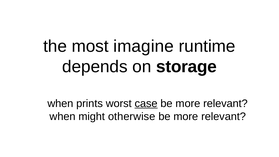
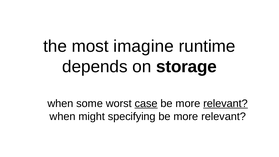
prints: prints -> some
relevant at (226, 103) underline: none -> present
otherwise: otherwise -> specifying
